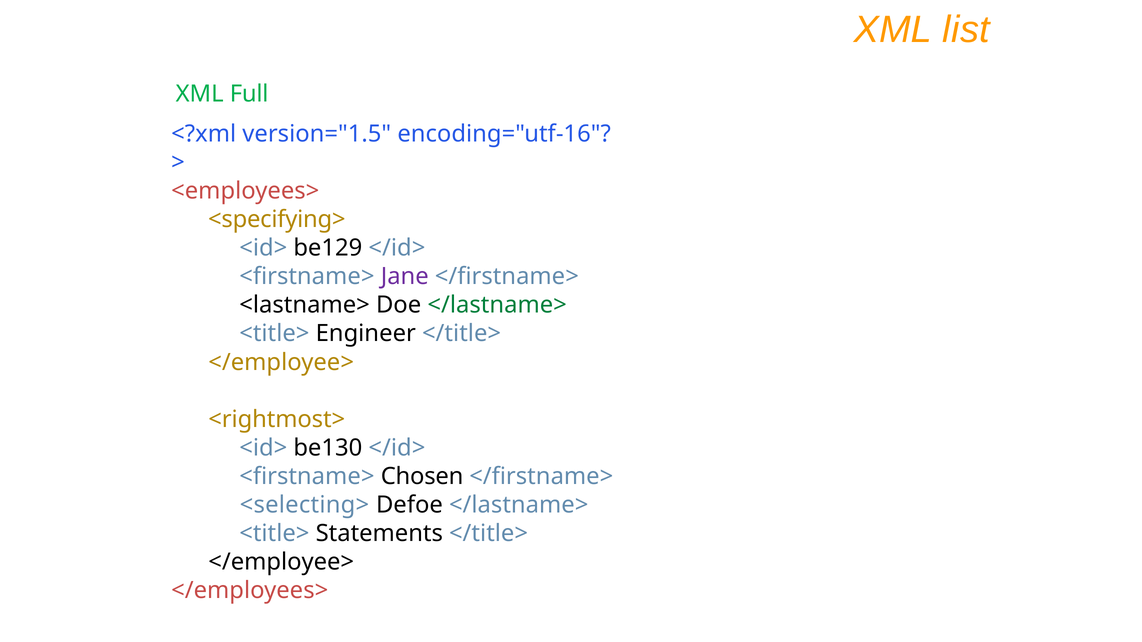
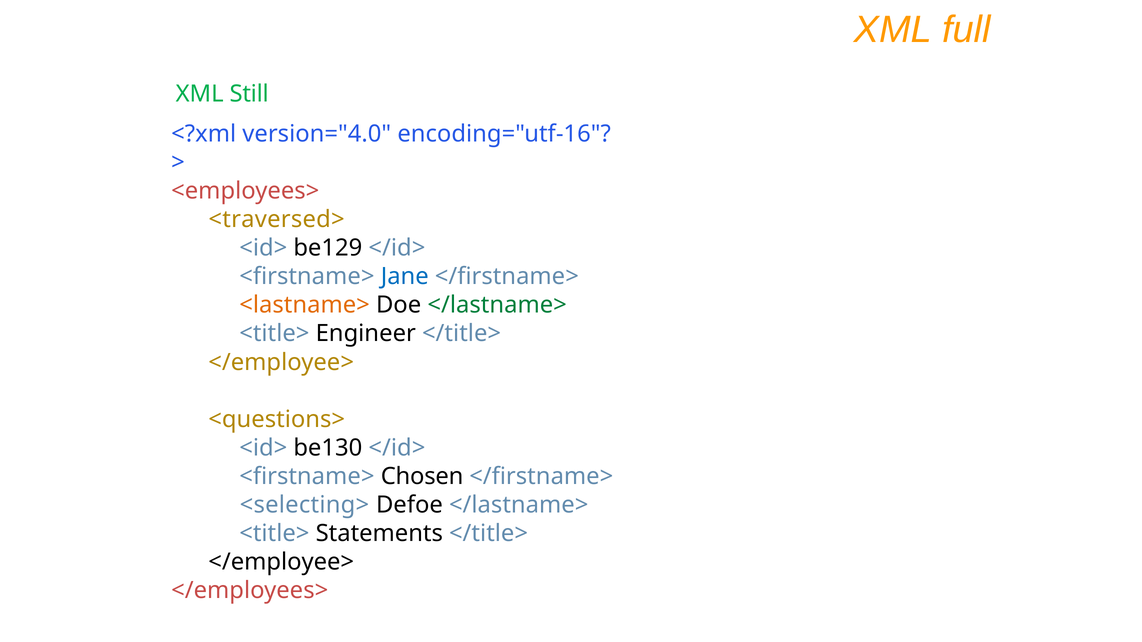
list: list -> full
Full: Full -> Still
version="1.5: version="1.5 -> version="4.0
<specifying>: <specifying> -> <traversed>
Jane colour: purple -> blue
<lastname> colour: black -> orange
<rightmost>: <rightmost> -> <questions>
